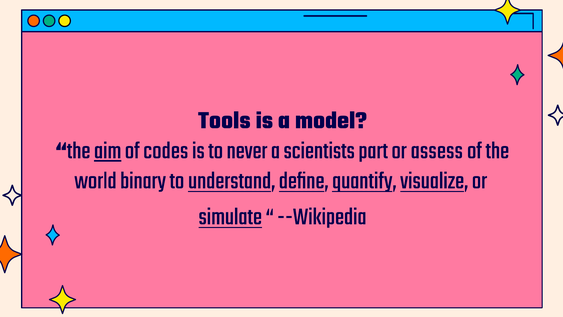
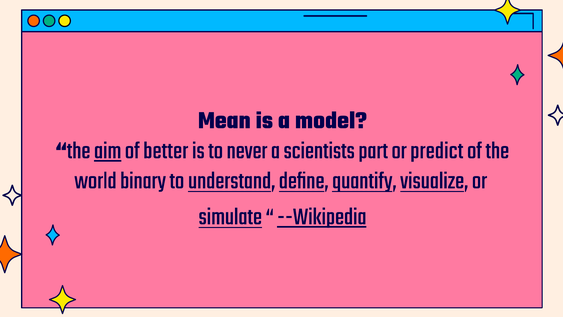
Tools: Tools -> Mean
codes: codes -> better
assess: assess -> predict
--Wikipedia underline: none -> present
